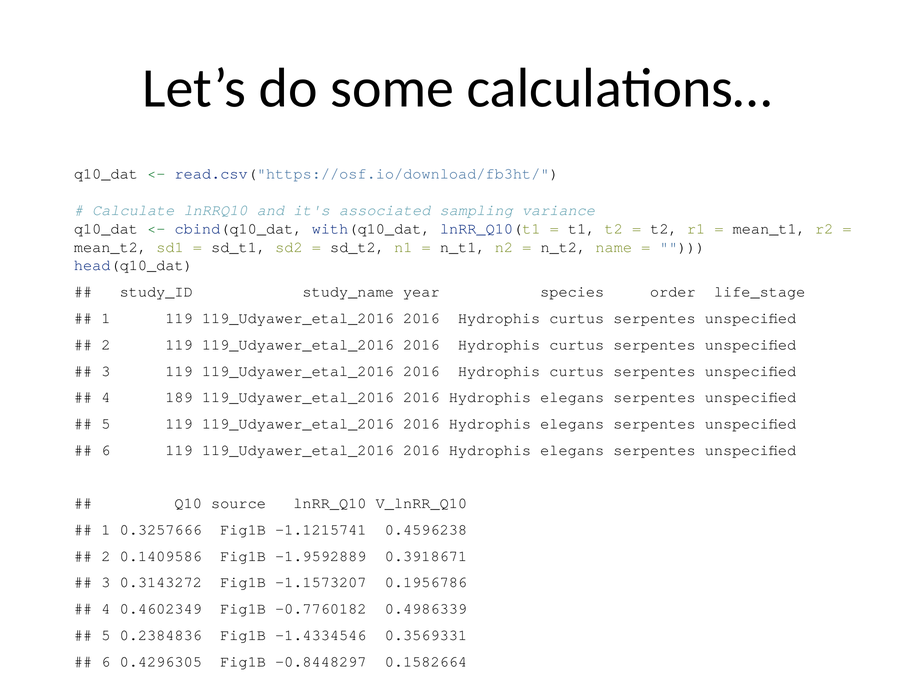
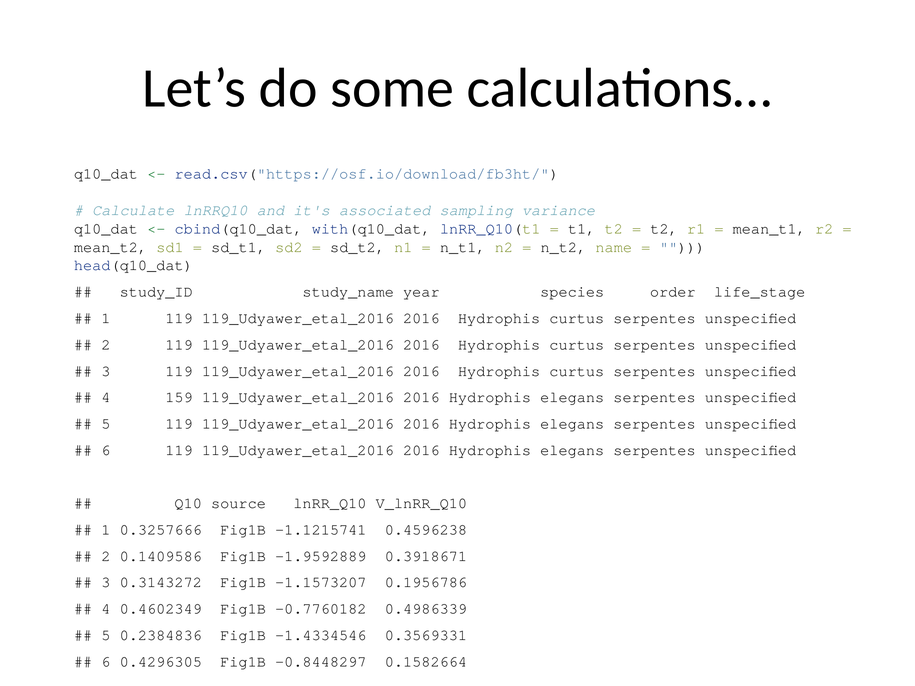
189: 189 -> 159
